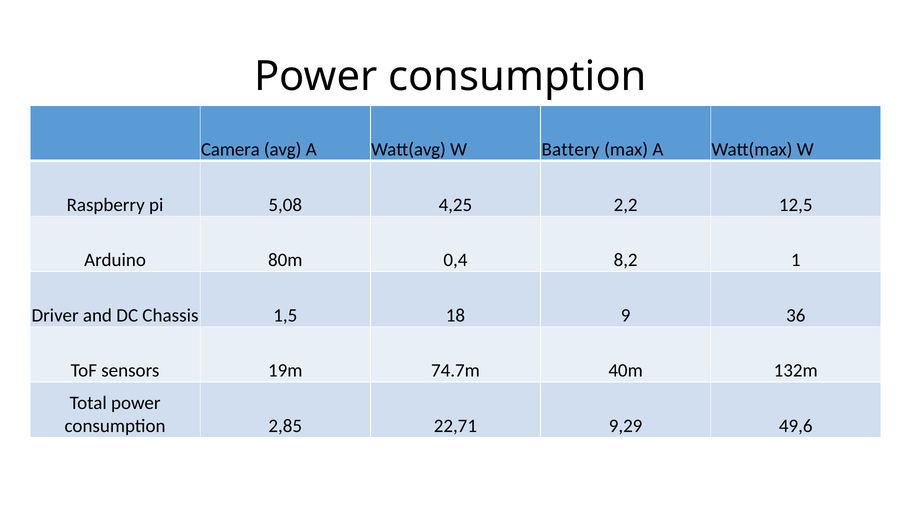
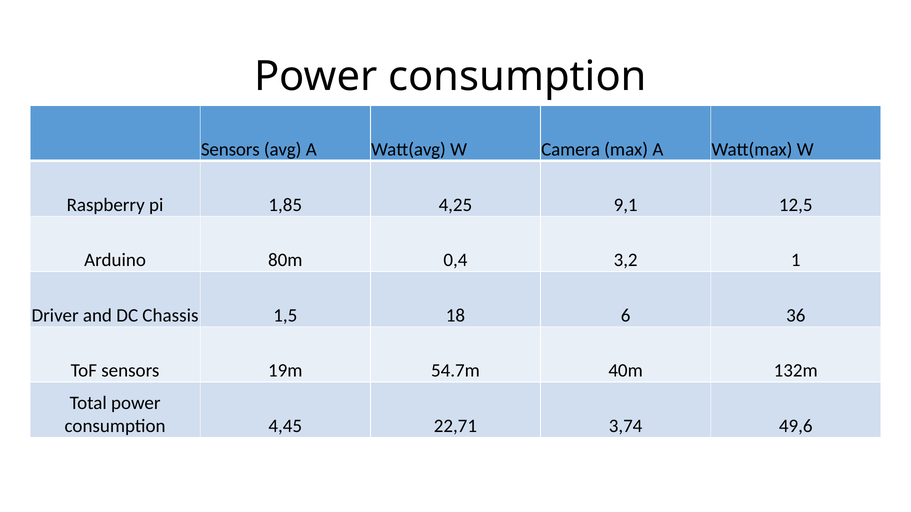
Camera at (230, 150): Camera -> Sensors
Battery: Battery -> Camera
5,08: 5,08 -> 1,85
2,2: 2,2 -> 9,1
8,2: 8,2 -> 3,2
9: 9 -> 6
74.7m: 74.7m -> 54.7m
2,85: 2,85 -> 4,45
9,29: 9,29 -> 3,74
